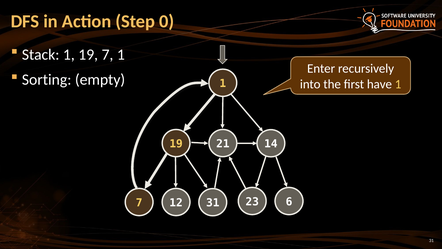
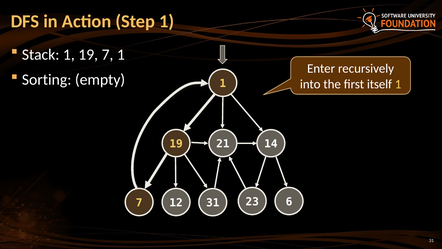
Step 0: 0 -> 1
have: have -> itself
